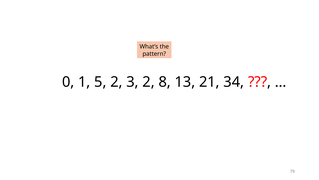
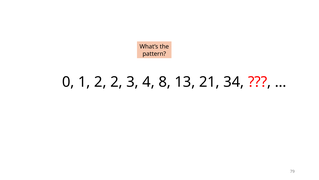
1 5: 5 -> 2
3 2: 2 -> 4
